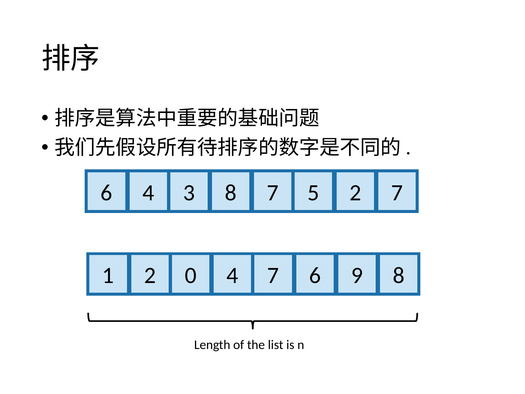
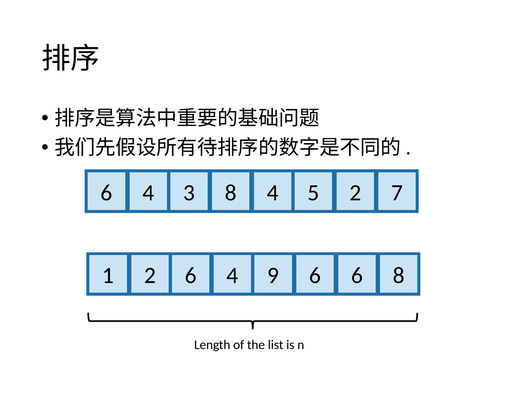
8 7: 7 -> 4
2 0: 0 -> 6
4 7: 7 -> 9
6 9: 9 -> 6
